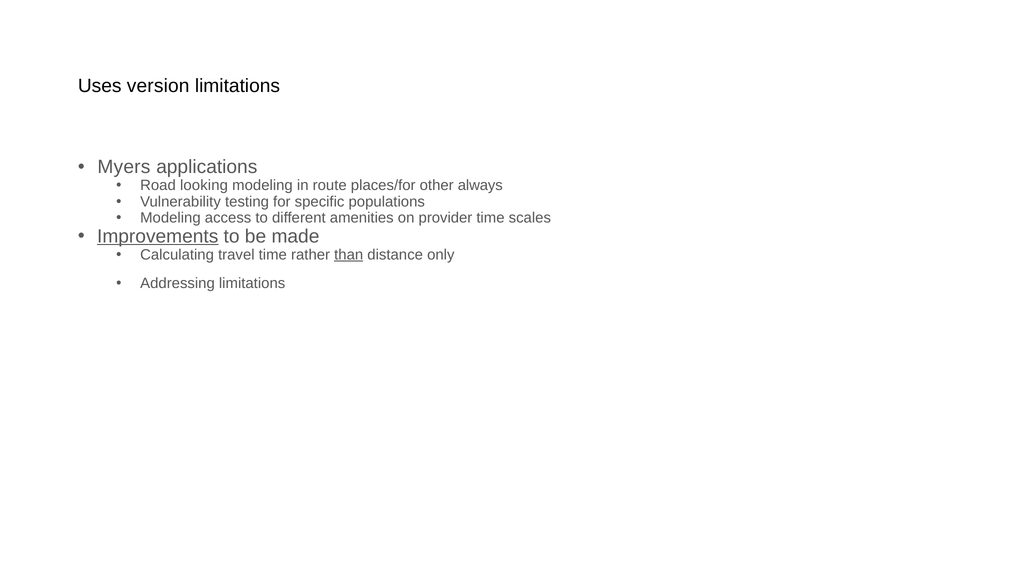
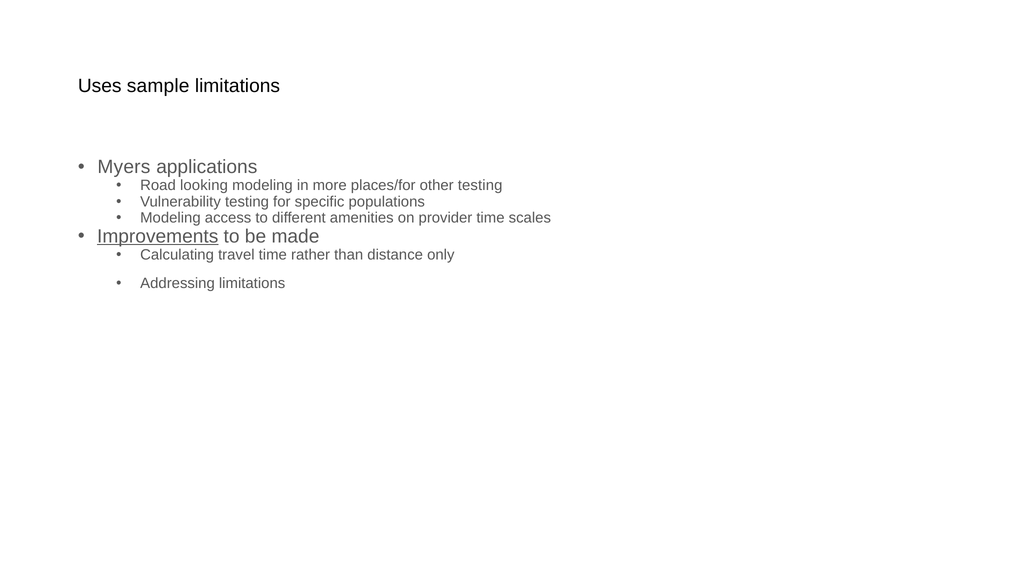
version: version -> sample
route: route -> more
other always: always -> testing
than underline: present -> none
